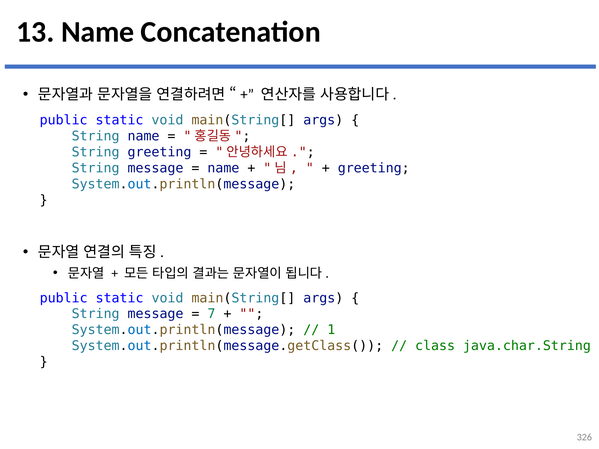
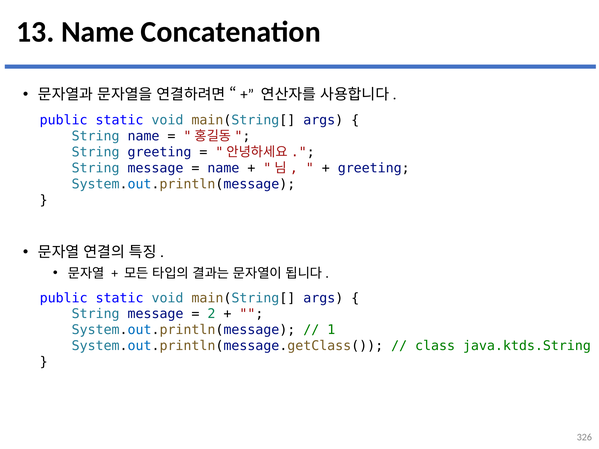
7: 7 -> 2
java.char.String: java.char.String -> java.ktds.String
